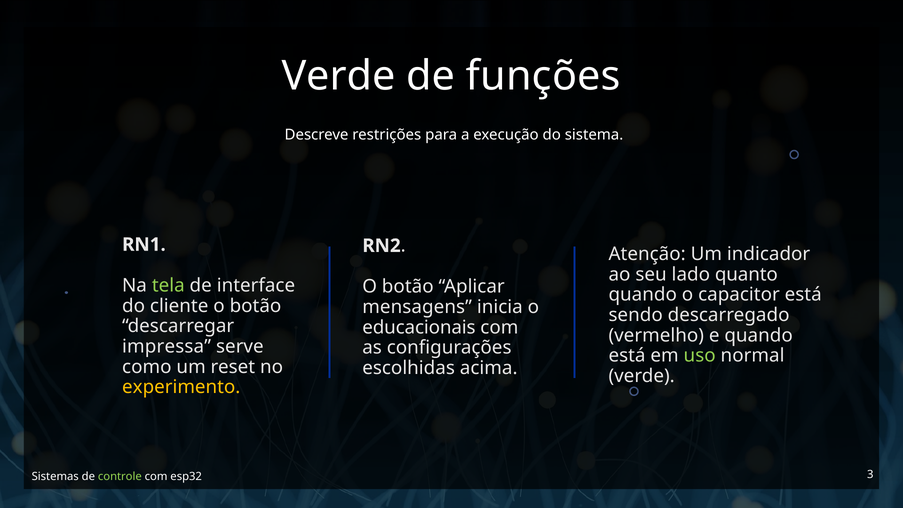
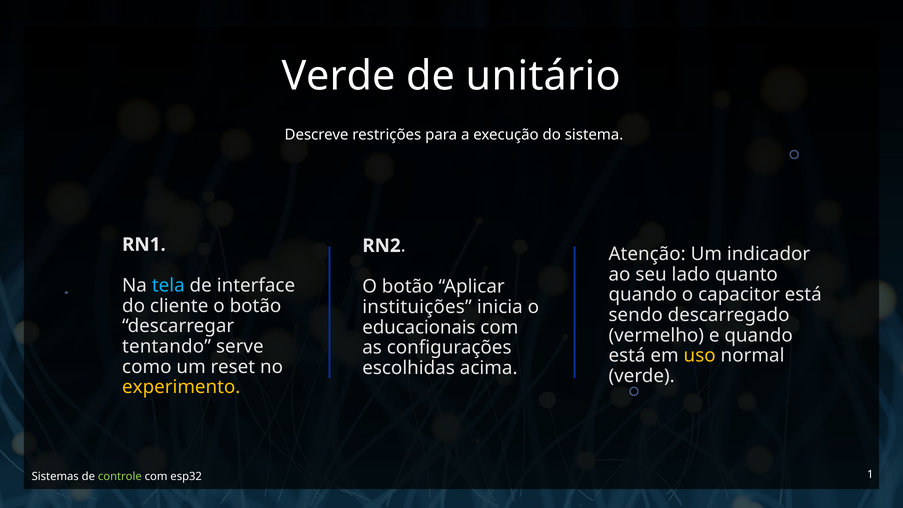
funções: funções -> unitário
tela colour: light green -> light blue
mensagens: mensagens -> instituições
impressa: impressa -> tentando
uso colour: light green -> yellow
3: 3 -> 1
